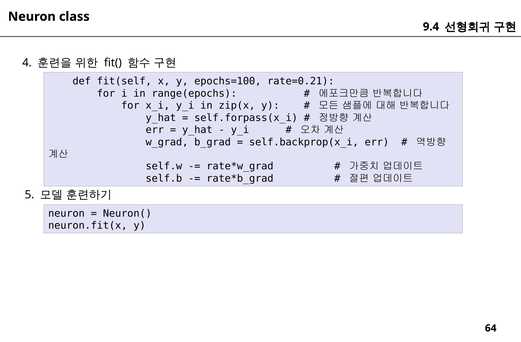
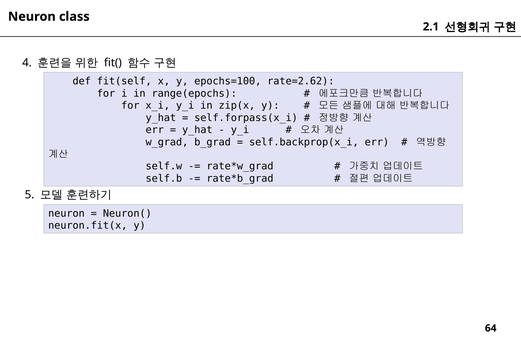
9.4: 9.4 -> 2.1
rate=0.21: rate=0.21 -> rate=2.62
